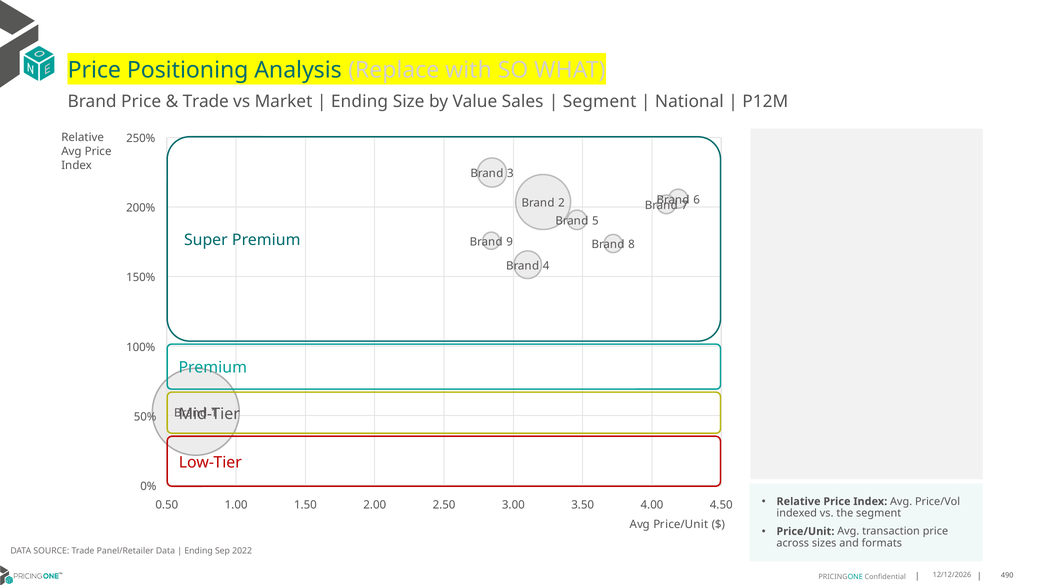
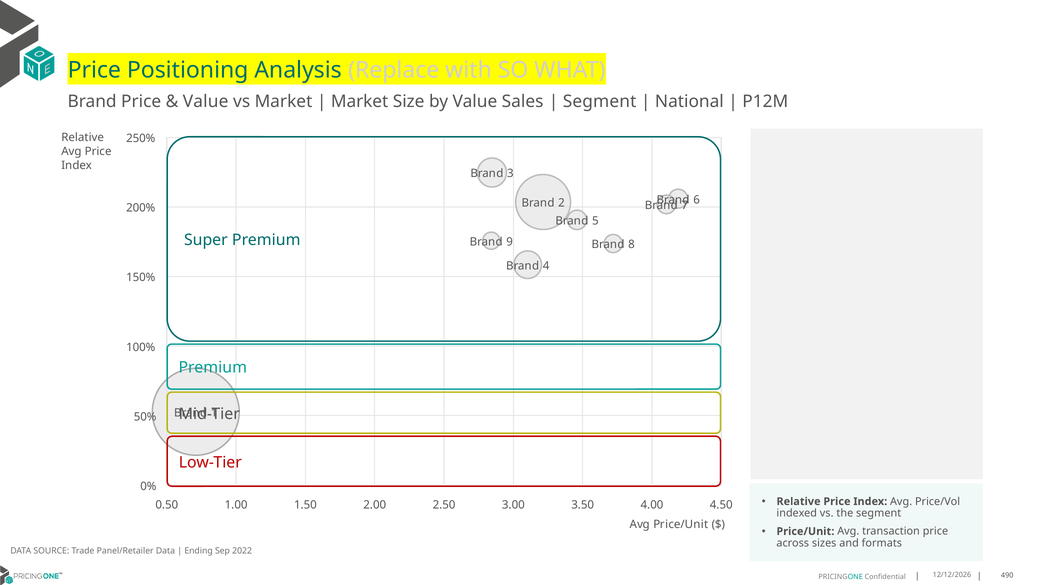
Trade at (206, 101): Trade -> Value
Ending at (360, 101): Ending -> Market
